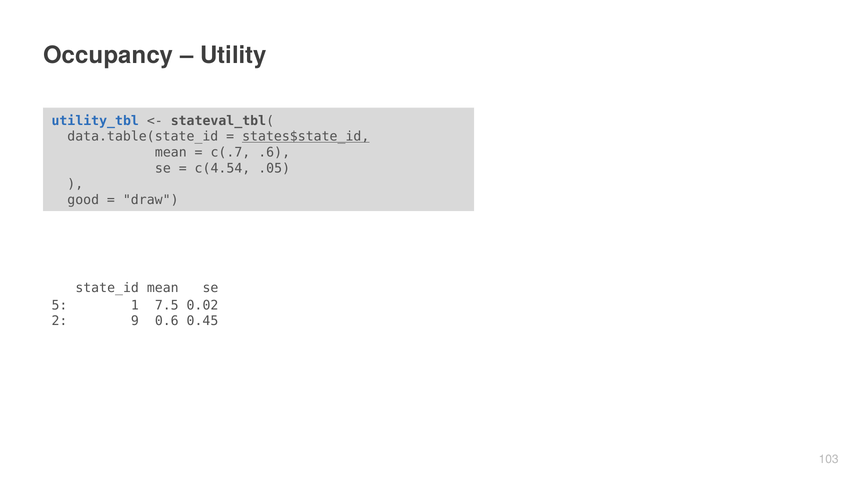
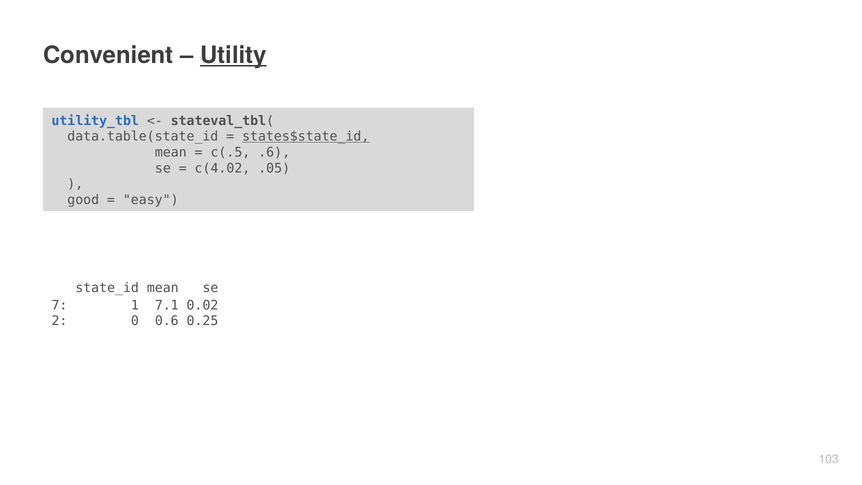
Occupancy: Occupancy -> Convenient
Utility underline: none -> present
c(.7: c(.7 -> c(.5
c(4.54: c(4.54 -> c(4.02
draw: draw -> easy
5: 5 -> 7
7.5: 7.5 -> 7.1
9: 9 -> 0
0.45: 0.45 -> 0.25
